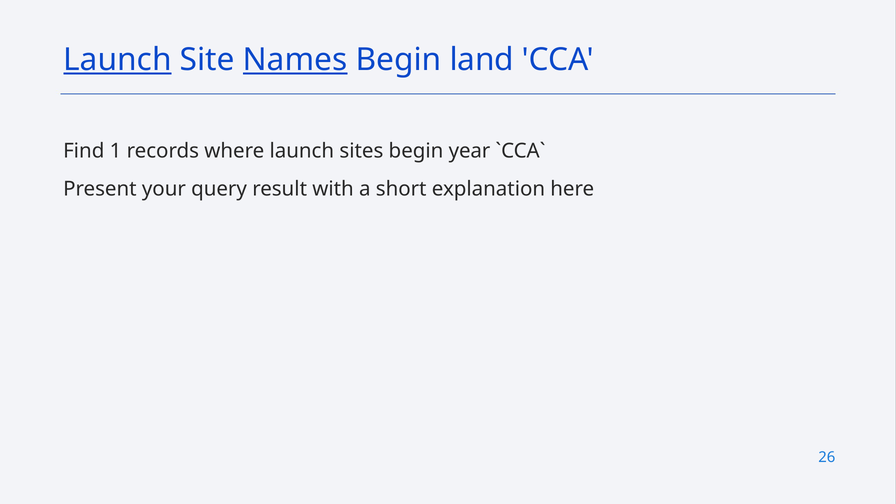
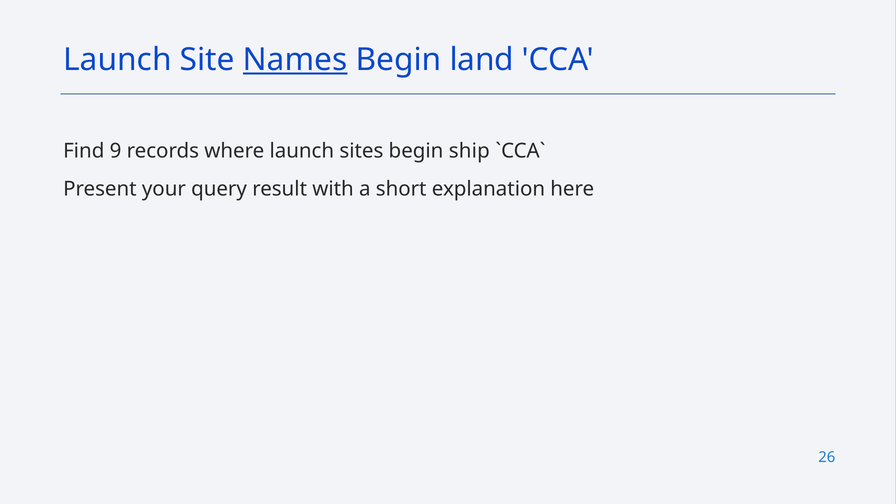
Launch at (117, 60) underline: present -> none
1: 1 -> 9
year: year -> ship
